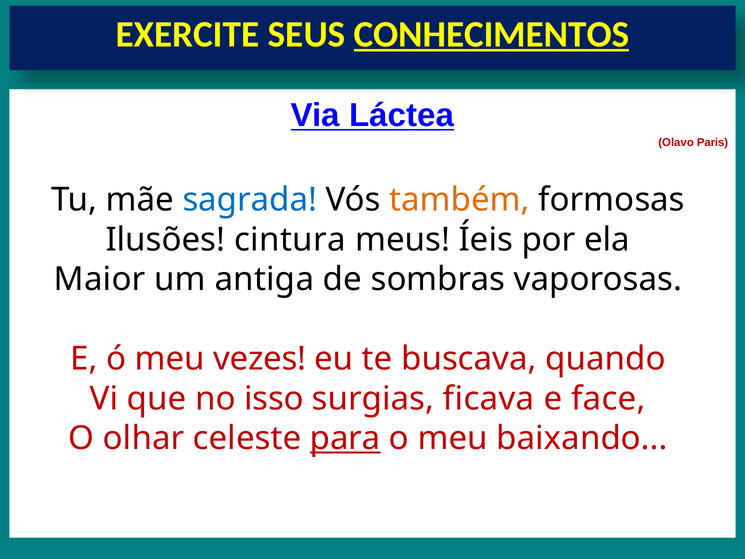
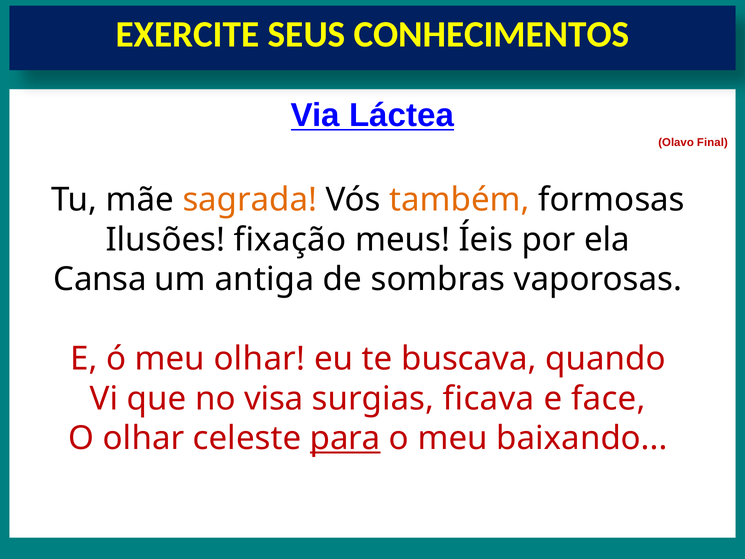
CONHECIMENTOS underline: present -> none
Paris: Paris -> Final
sagrada colour: blue -> orange
cintura: cintura -> fixação
Maior: Maior -> Cansa
meu vezes: vezes -> olhar
isso: isso -> visa
